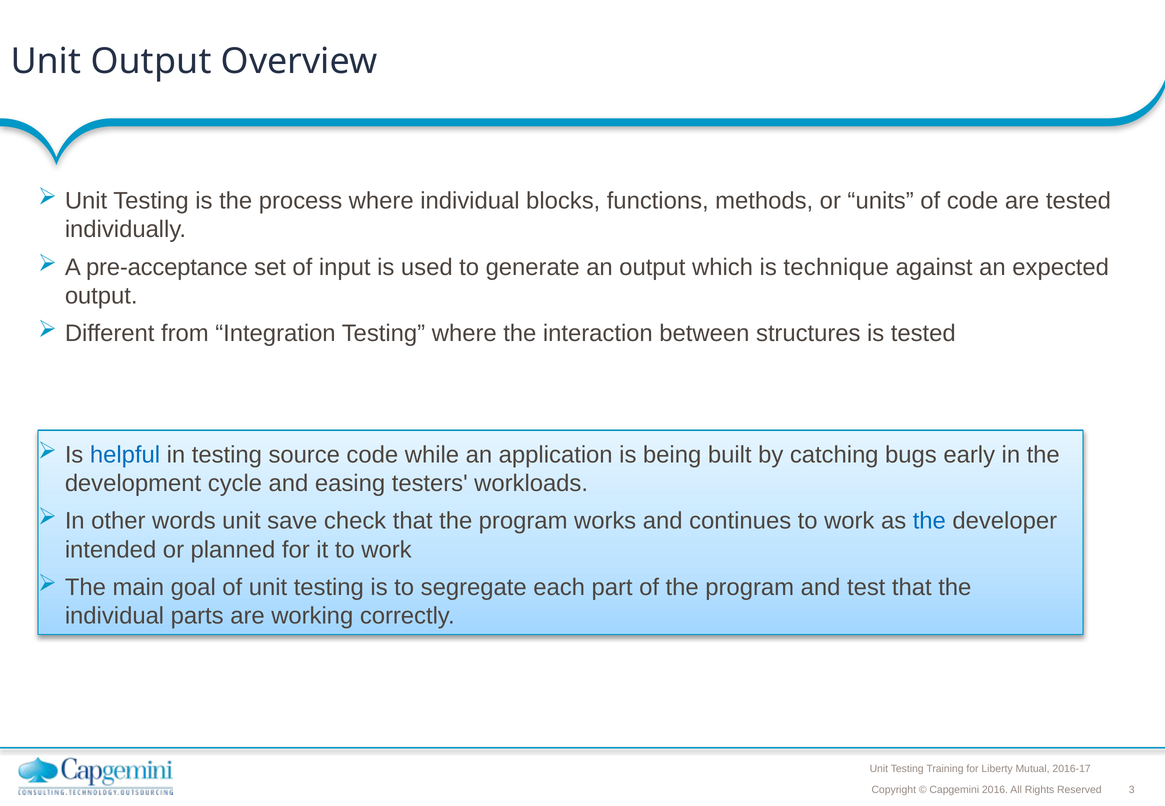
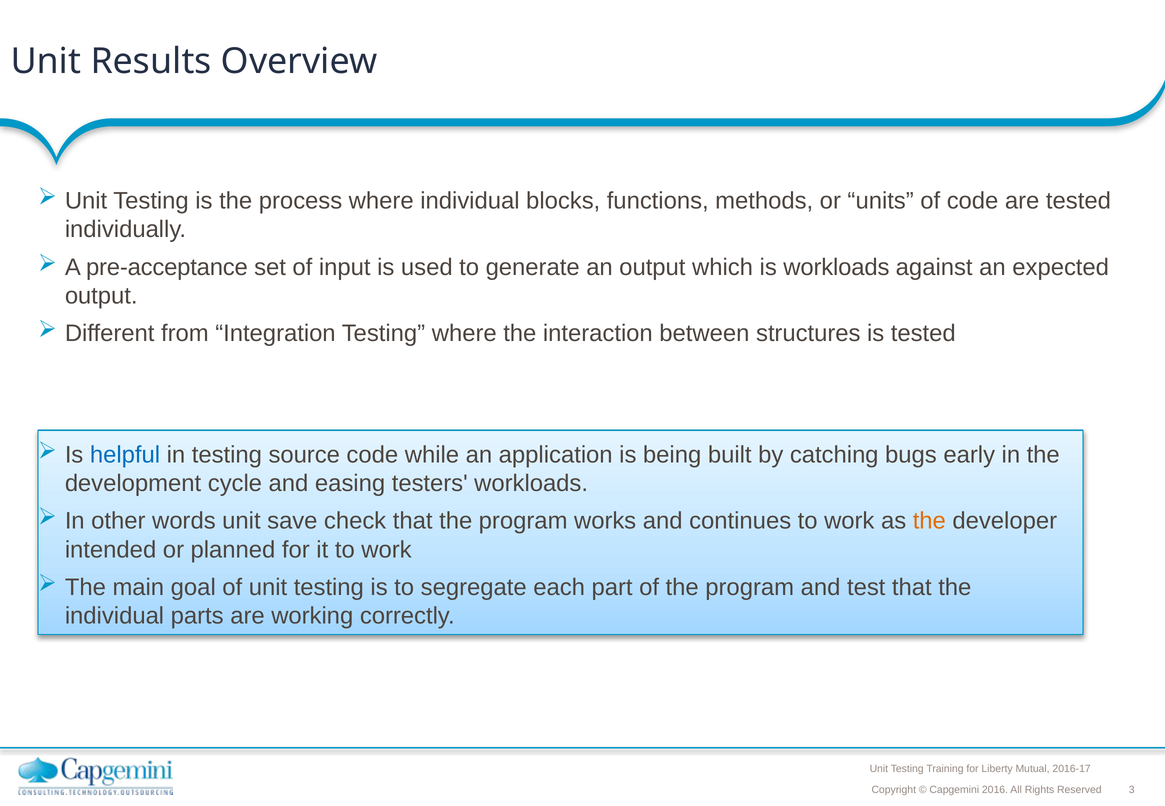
Unit Output: Output -> Results
is technique: technique -> workloads
the at (929, 521) colour: blue -> orange
